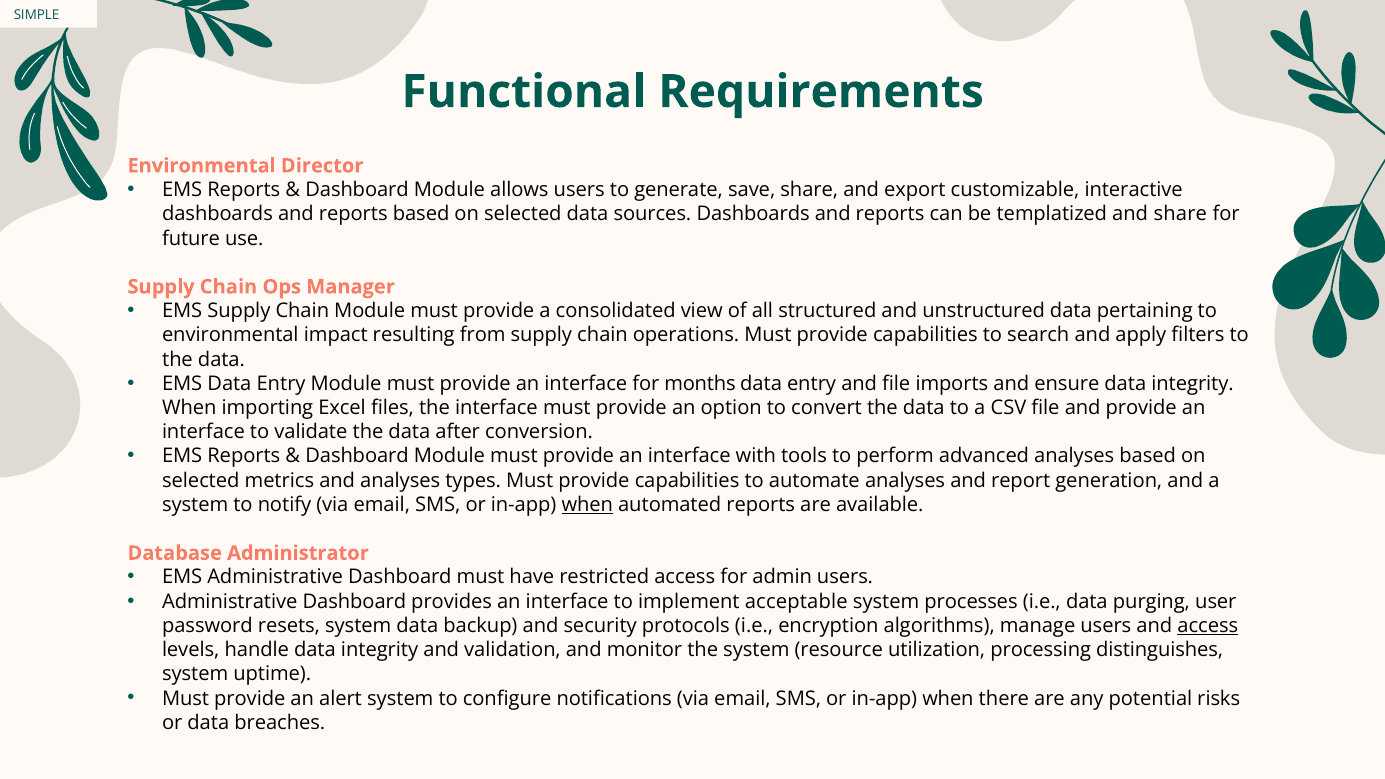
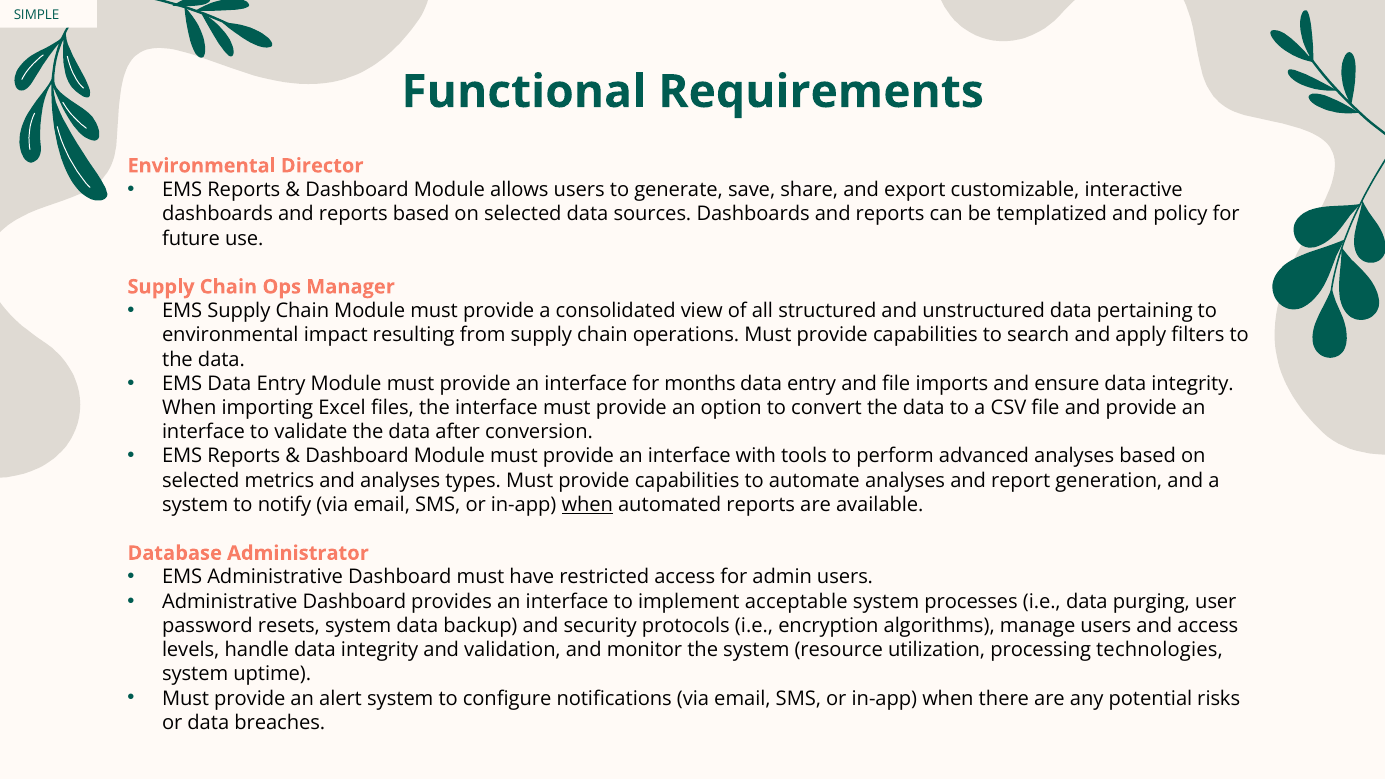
and share: share -> policy
access at (1208, 626) underline: present -> none
distinguishes: distinguishes -> technologies
